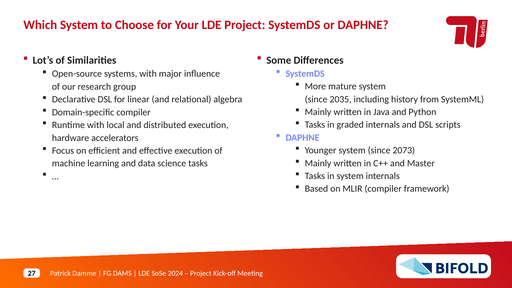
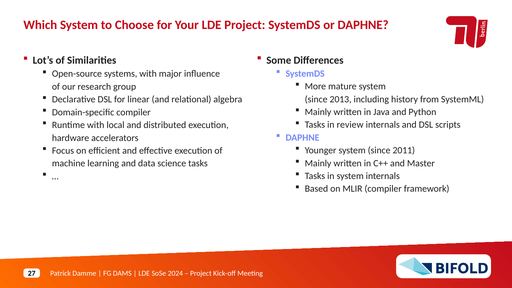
2035: 2035 -> 2013
graded: graded -> review
2073: 2073 -> 2011
